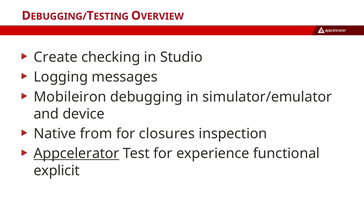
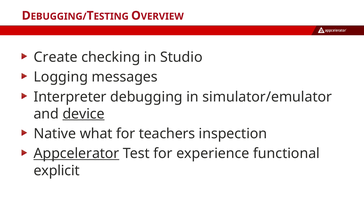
Mobileiron: Mobileiron -> Interpreter
device underline: none -> present
from: from -> what
closures: closures -> teachers
